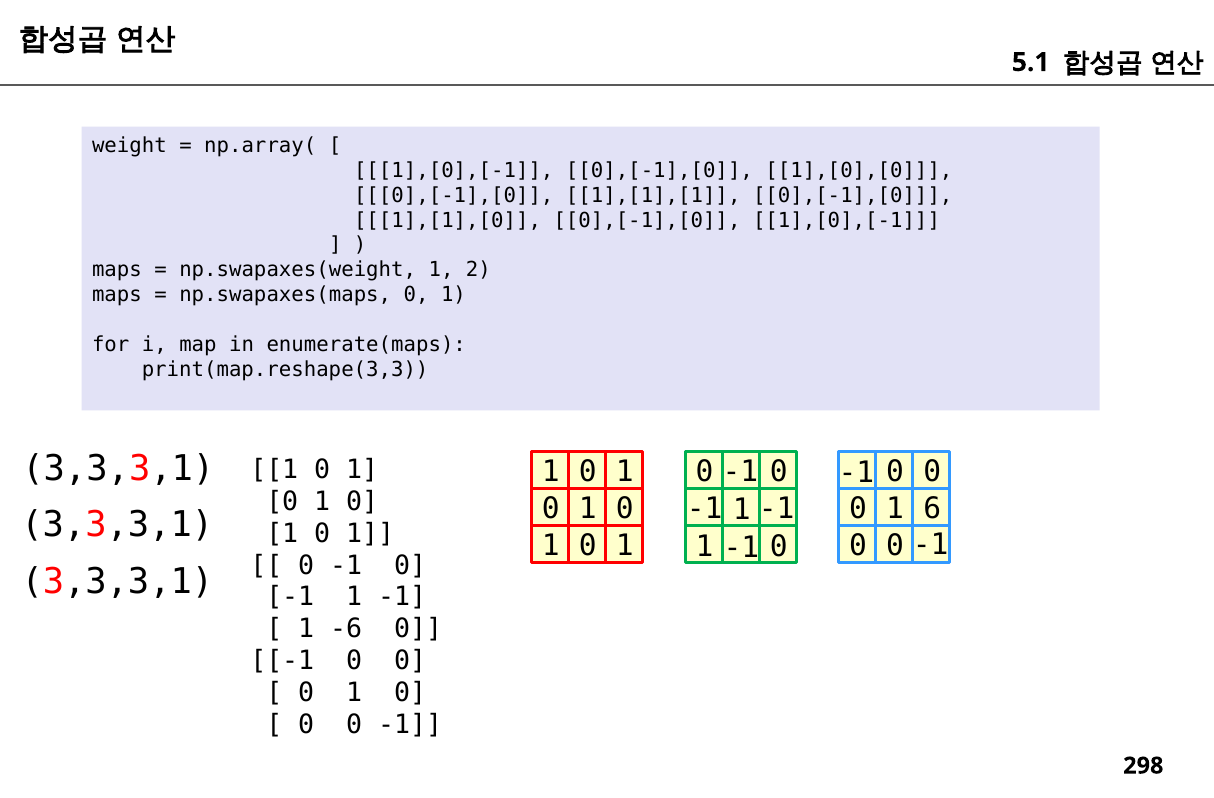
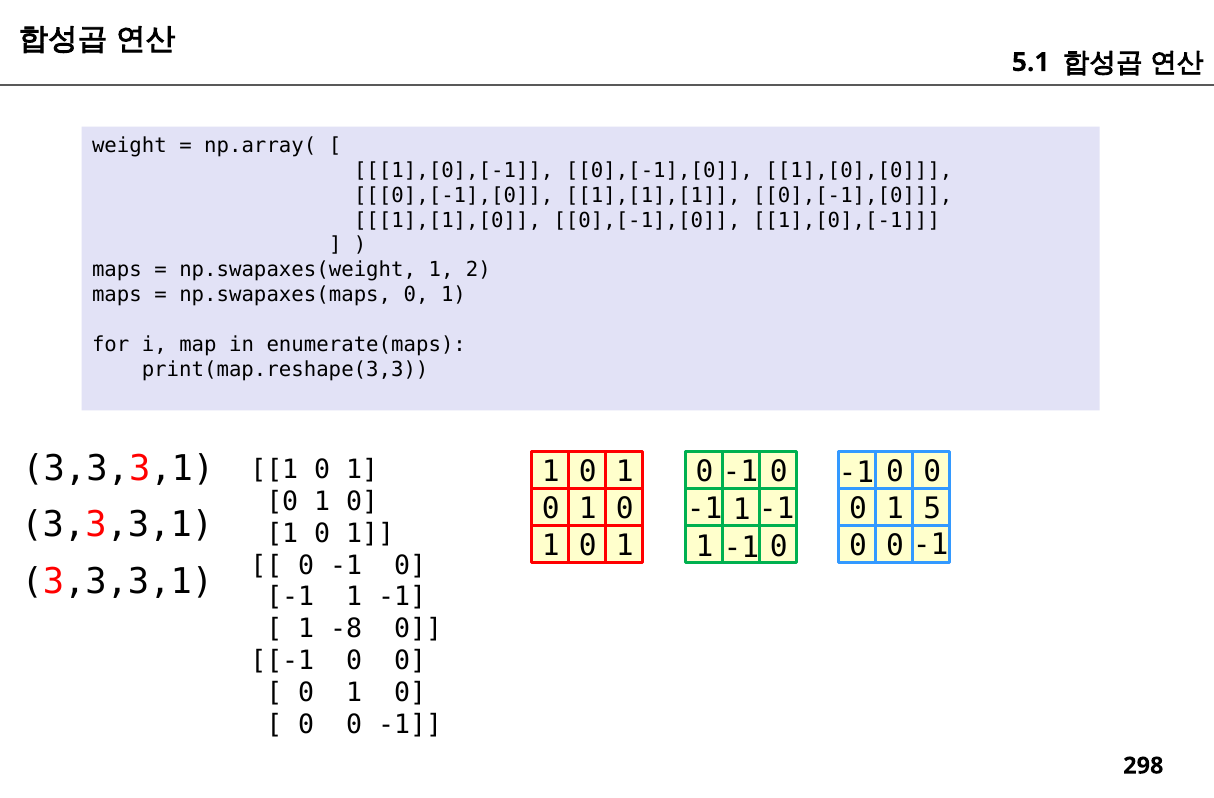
6: 6 -> 5
-6: -6 -> -8
